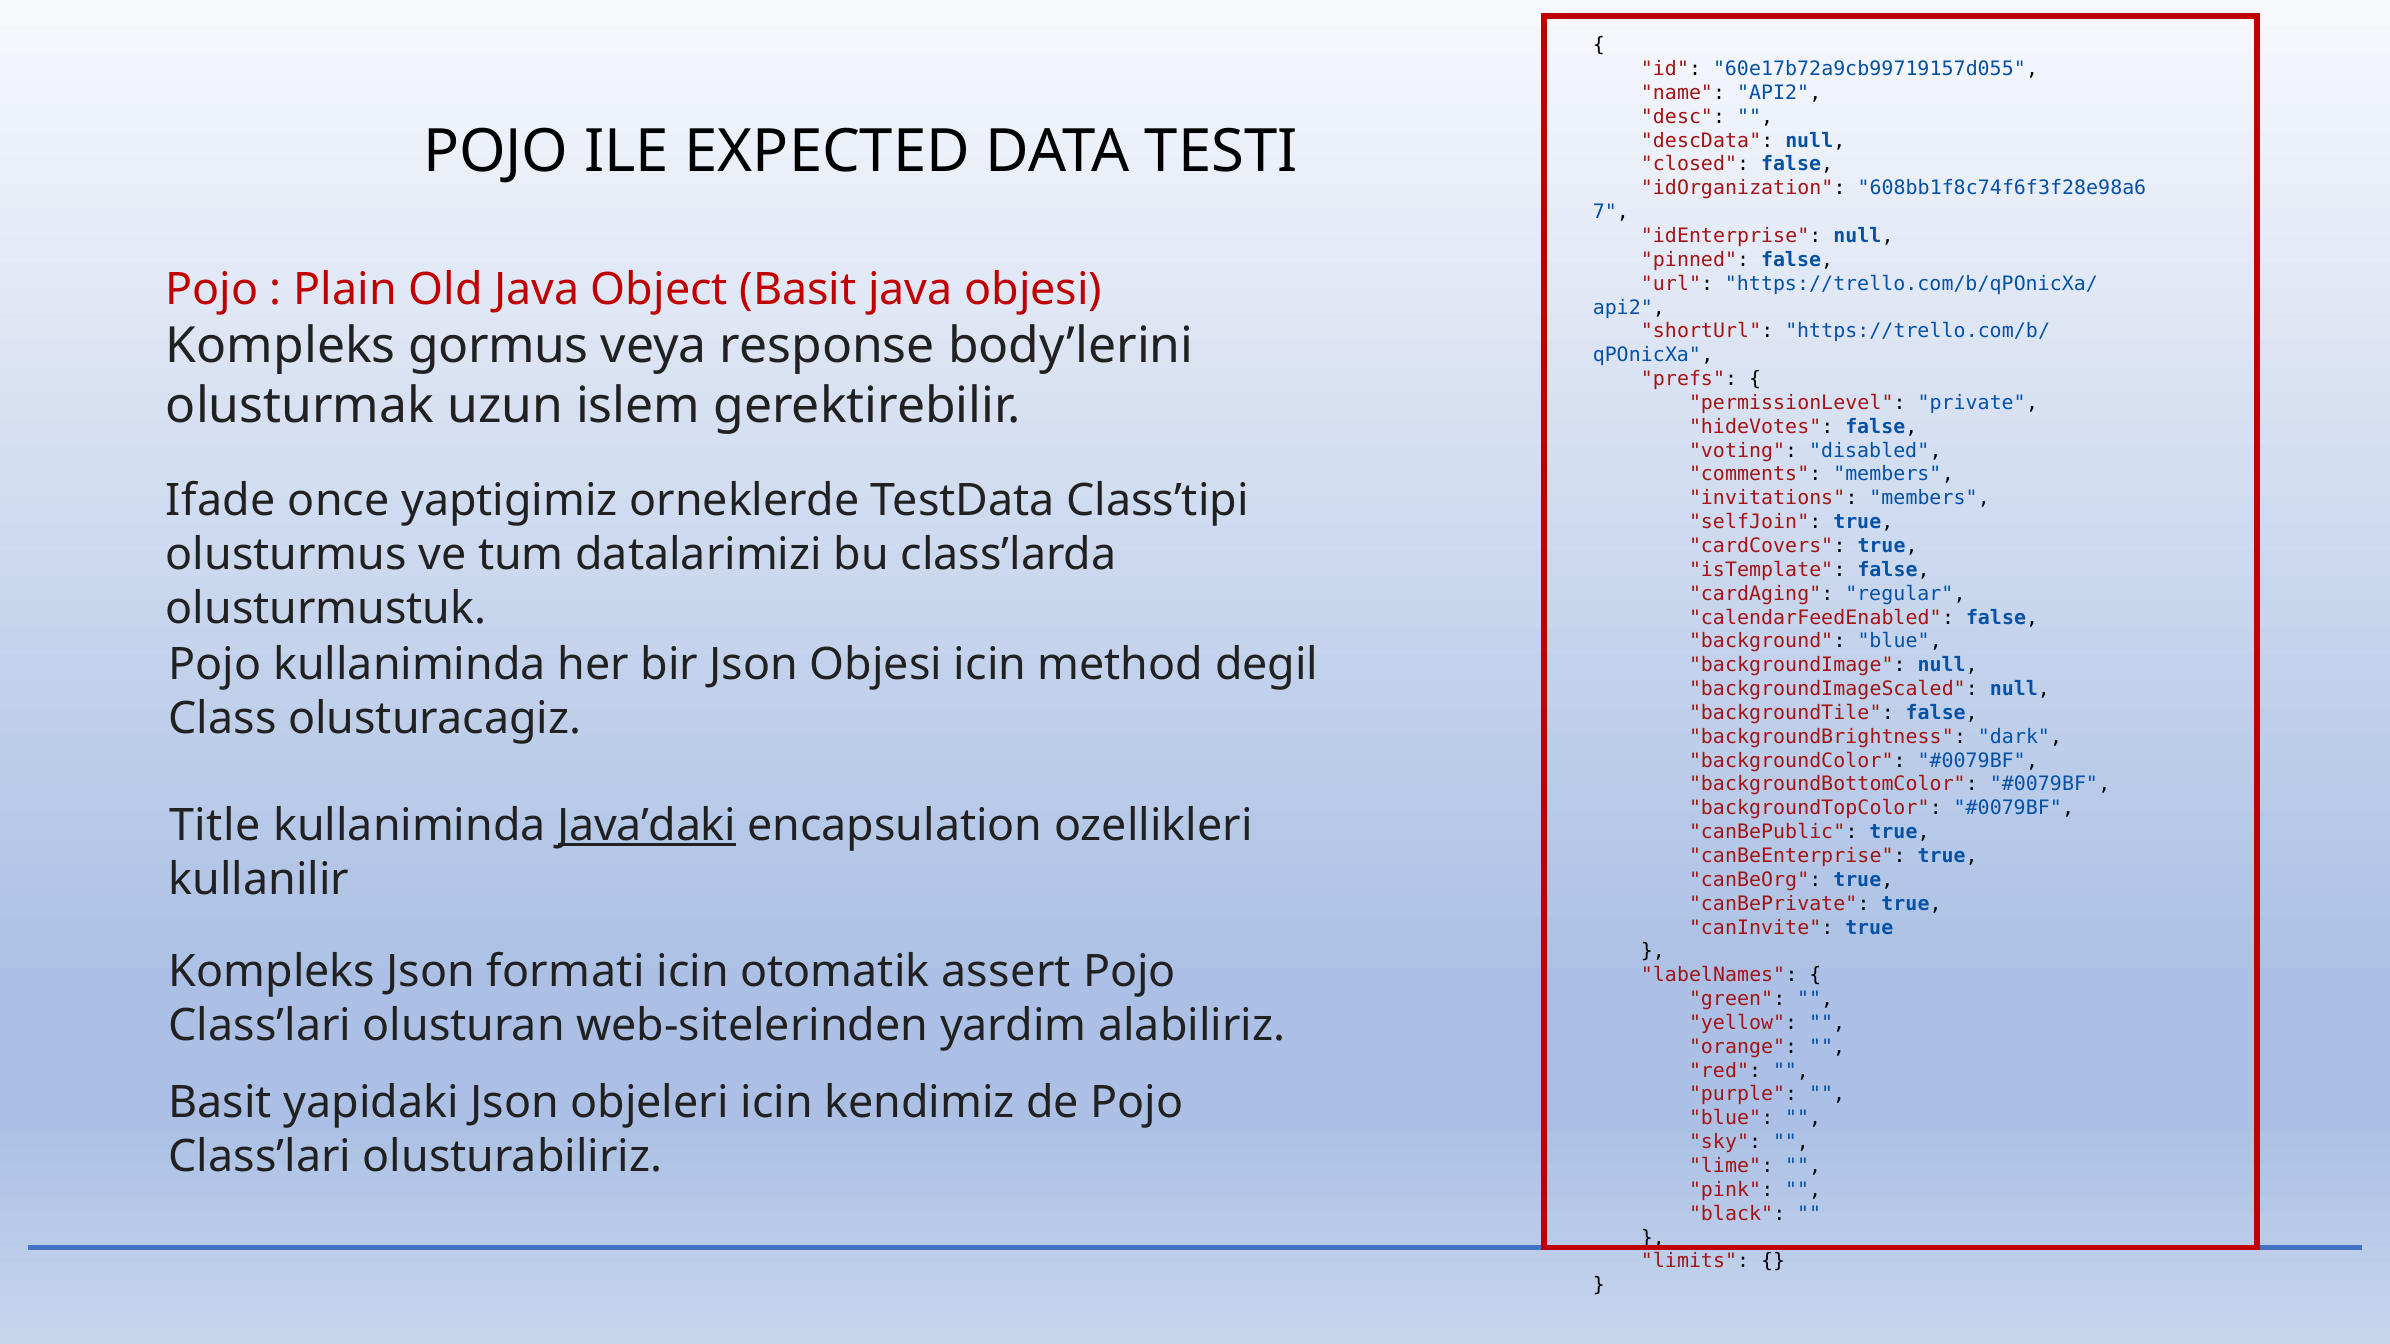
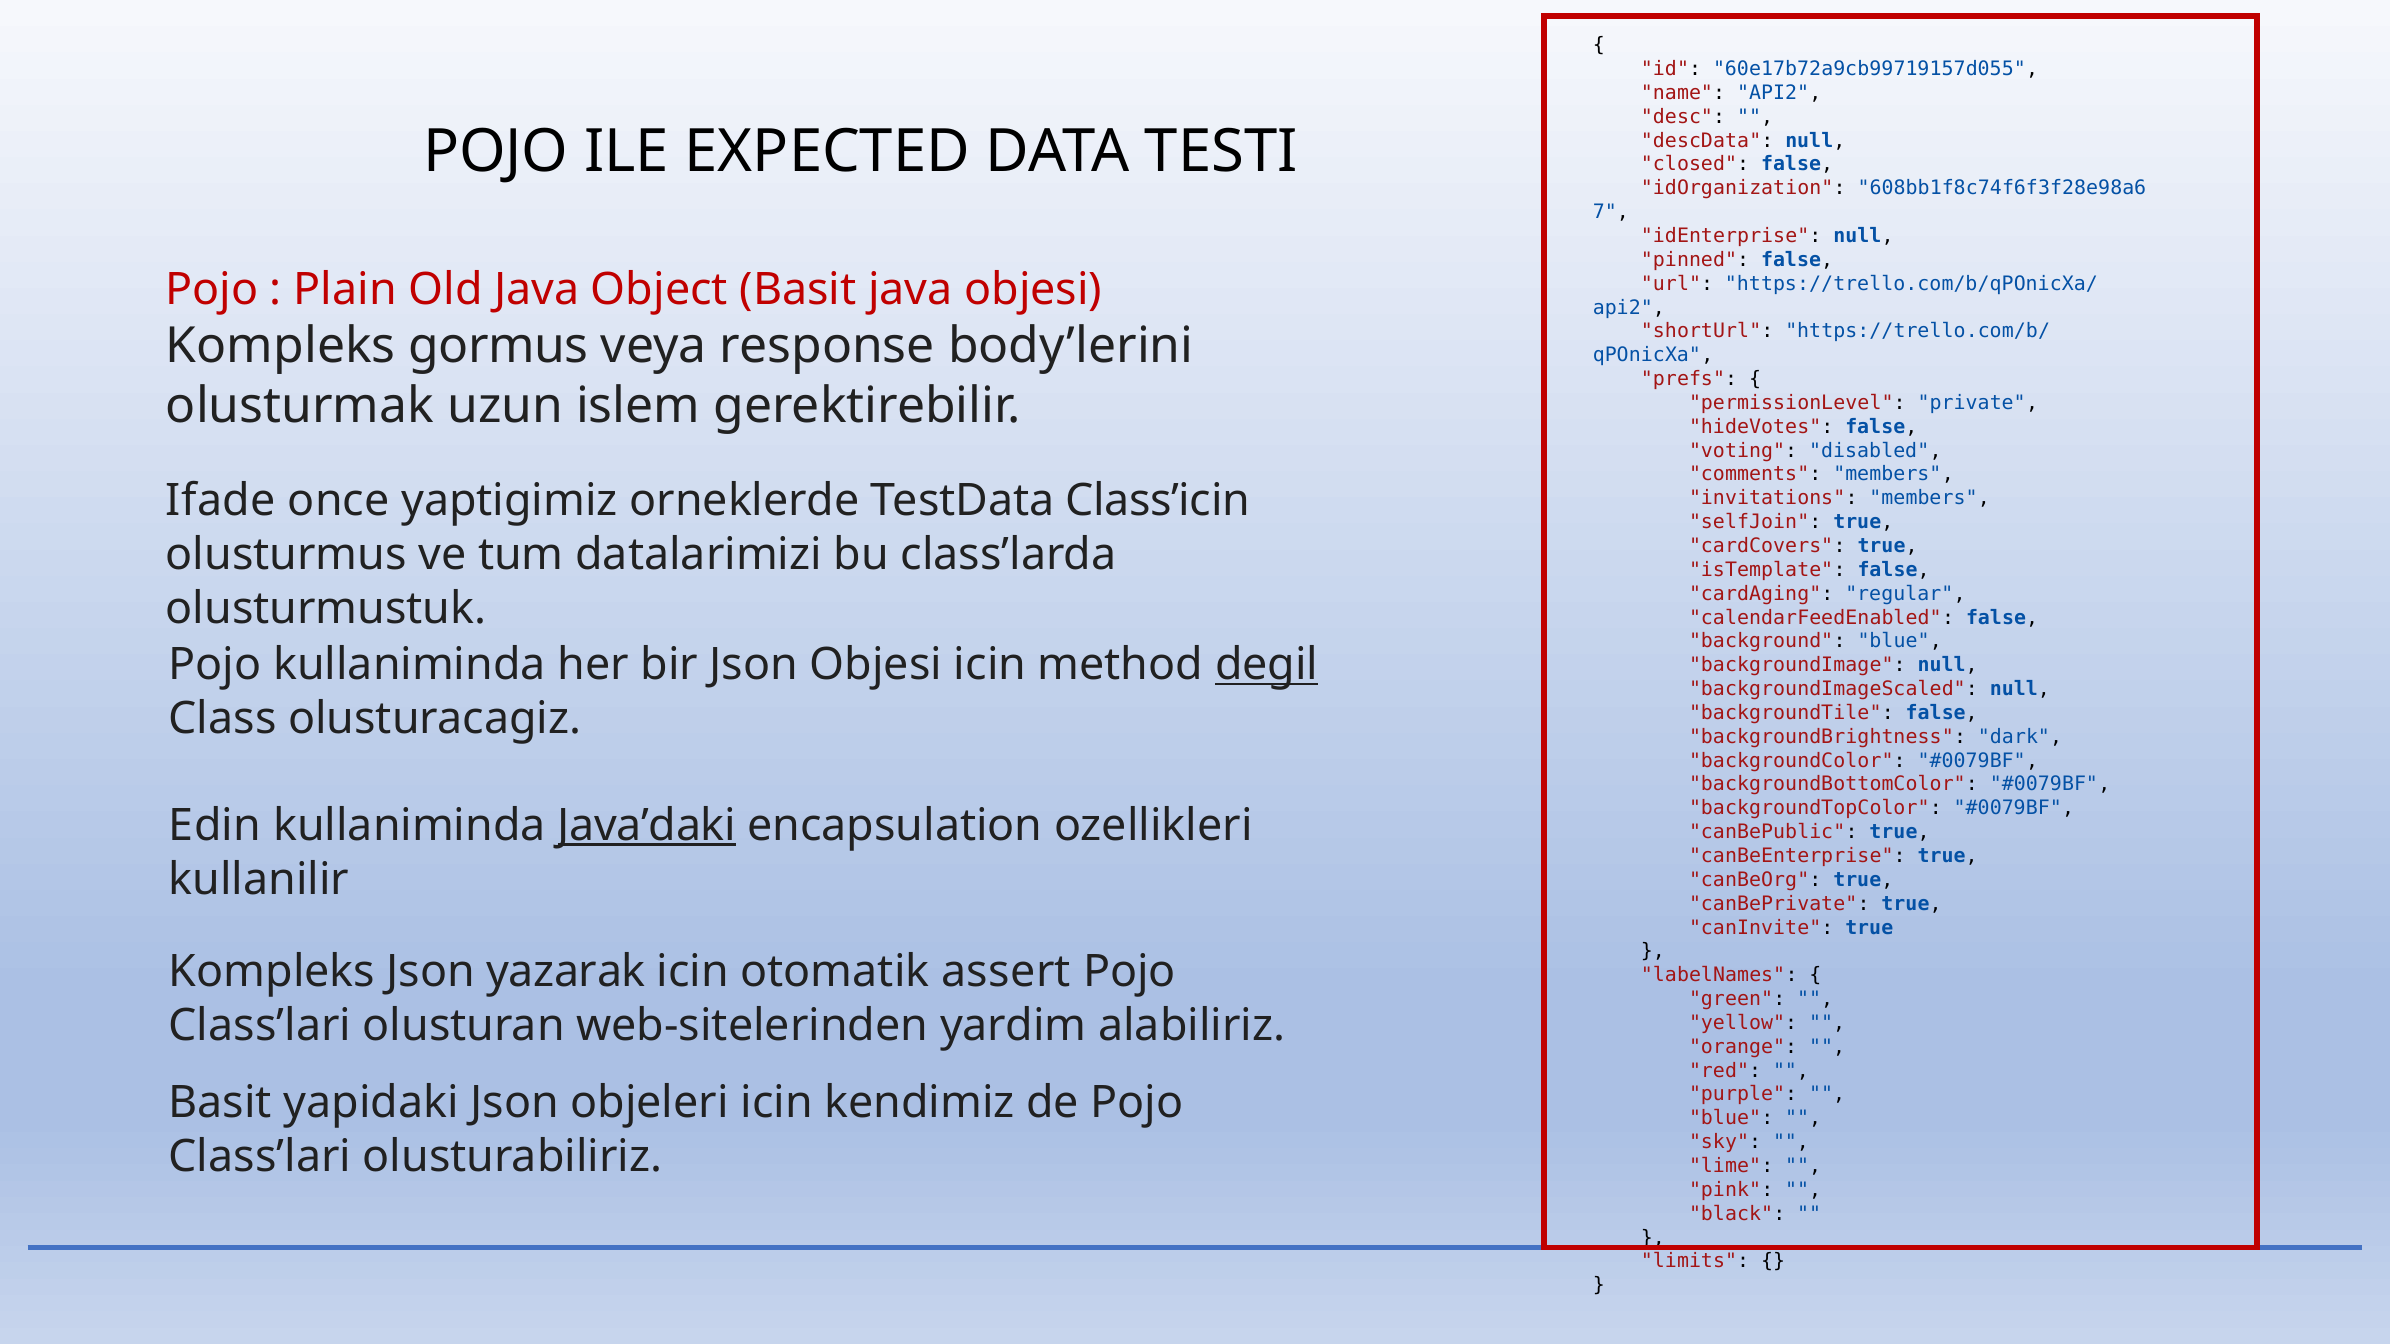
Class’tipi: Class’tipi -> Class’icin
degil underline: none -> present
Title: Title -> Edin
formati: formati -> yazarak
